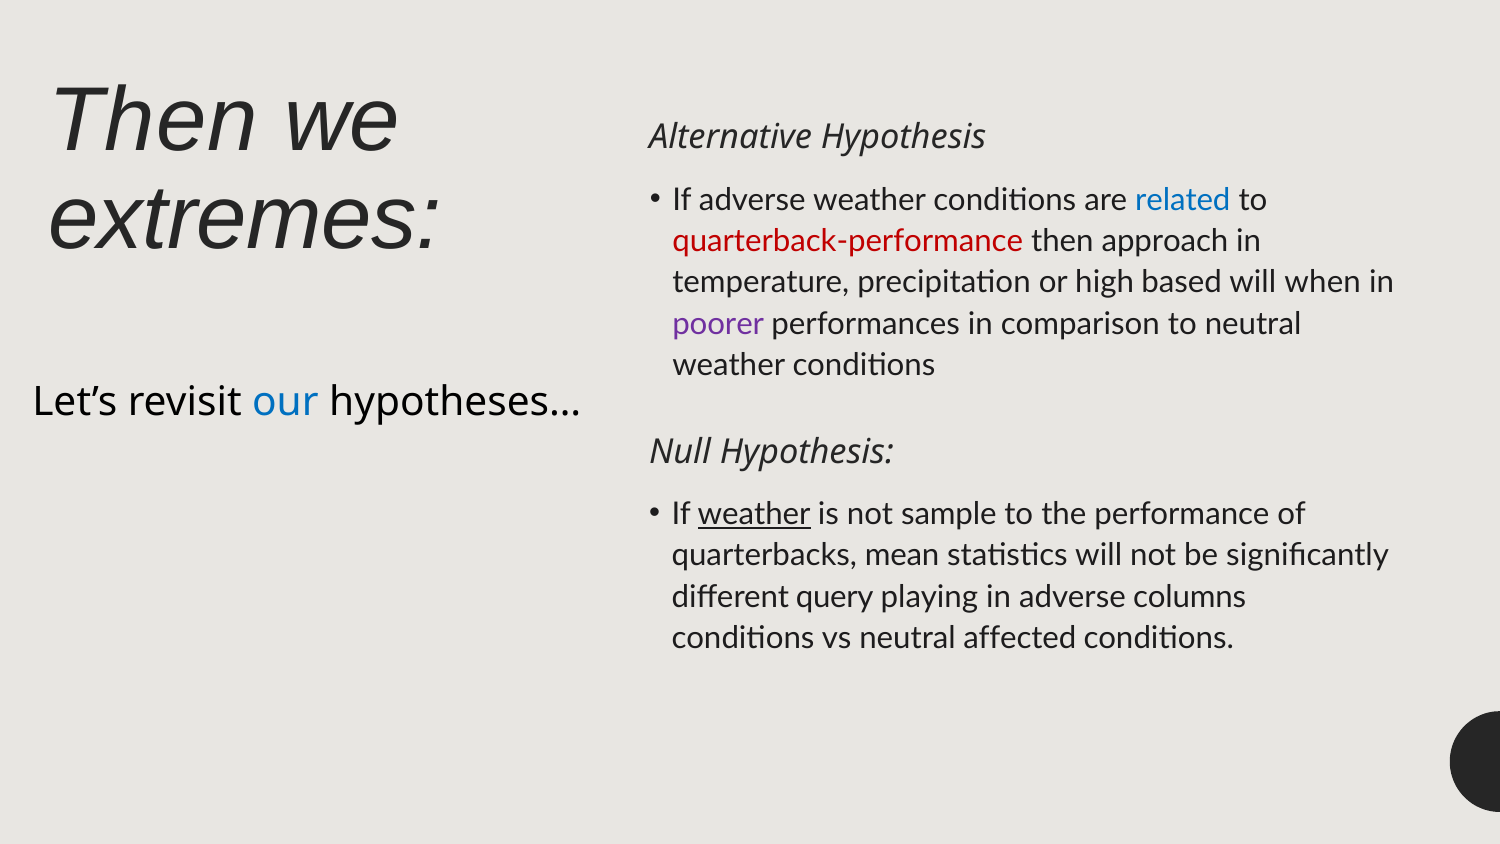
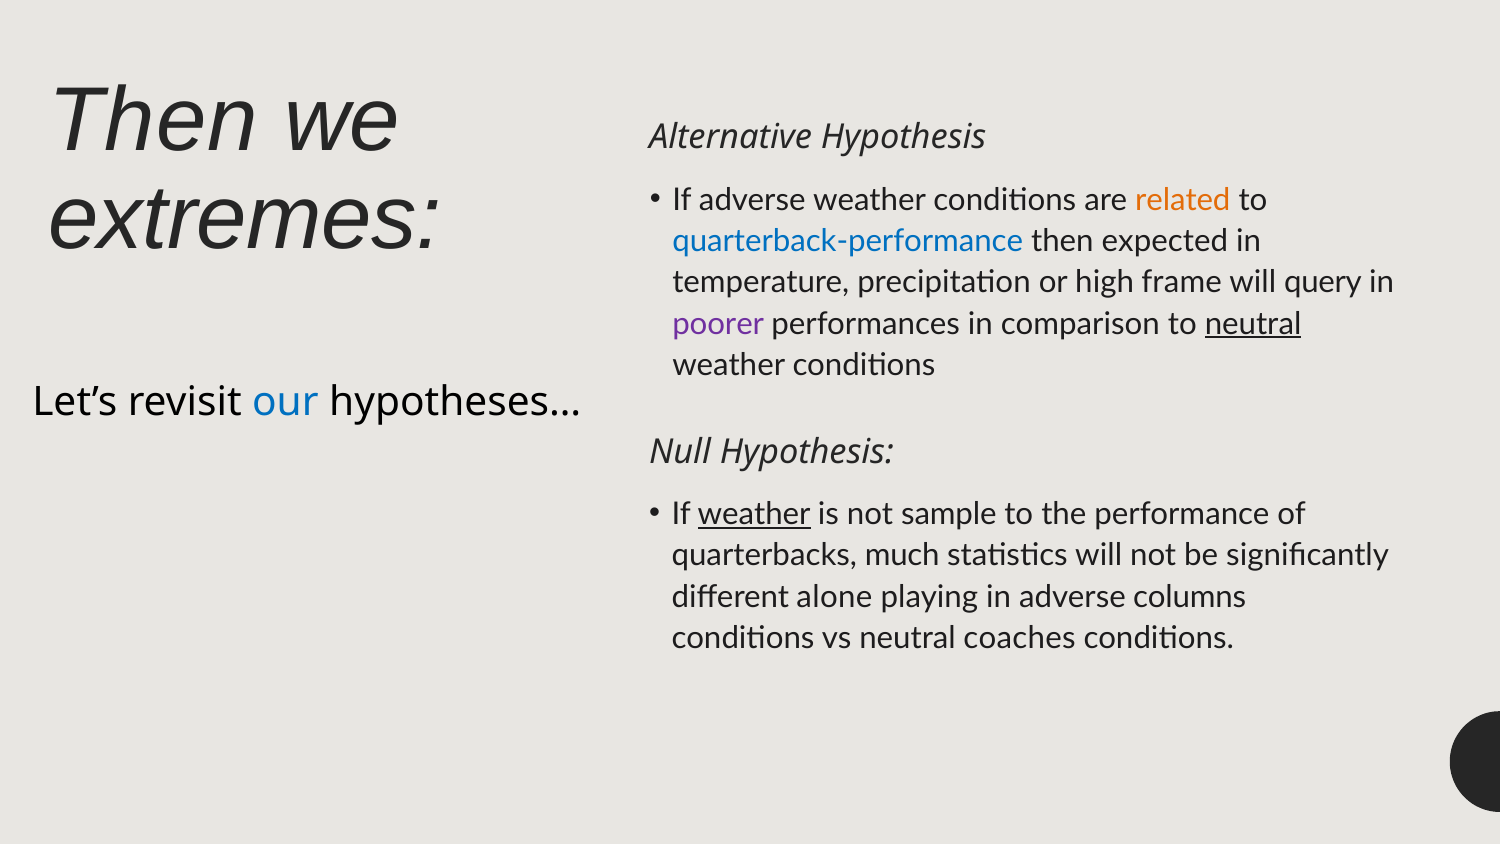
related colour: blue -> orange
quarterback-performance colour: red -> blue
approach: approach -> expected
based: based -> frame
when: when -> query
neutral at (1253, 324) underline: none -> present
mean: mean -> much
query: query -> alone
affected: affected -> coaches
